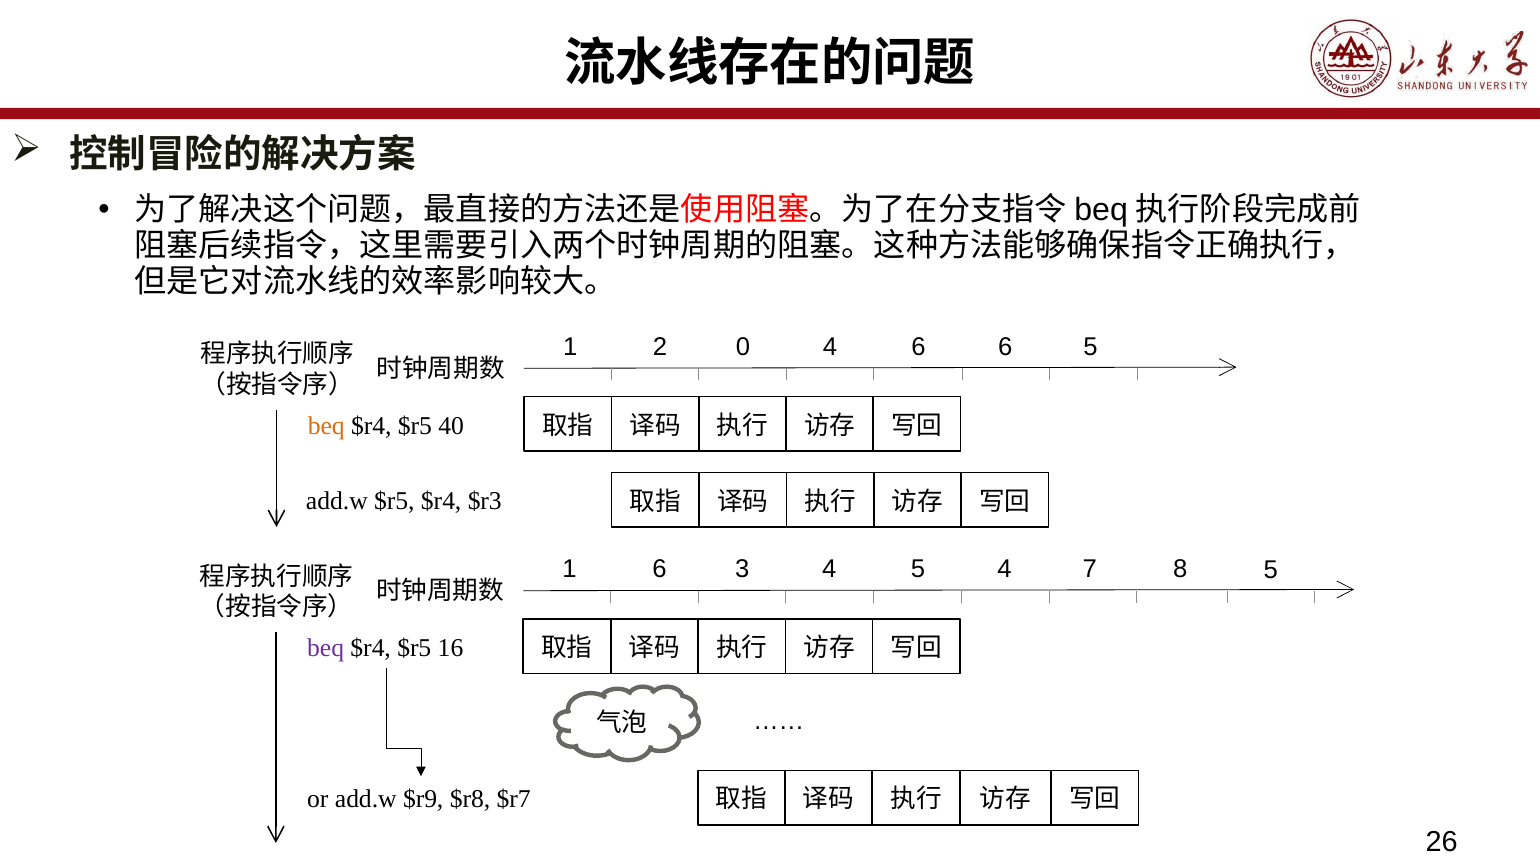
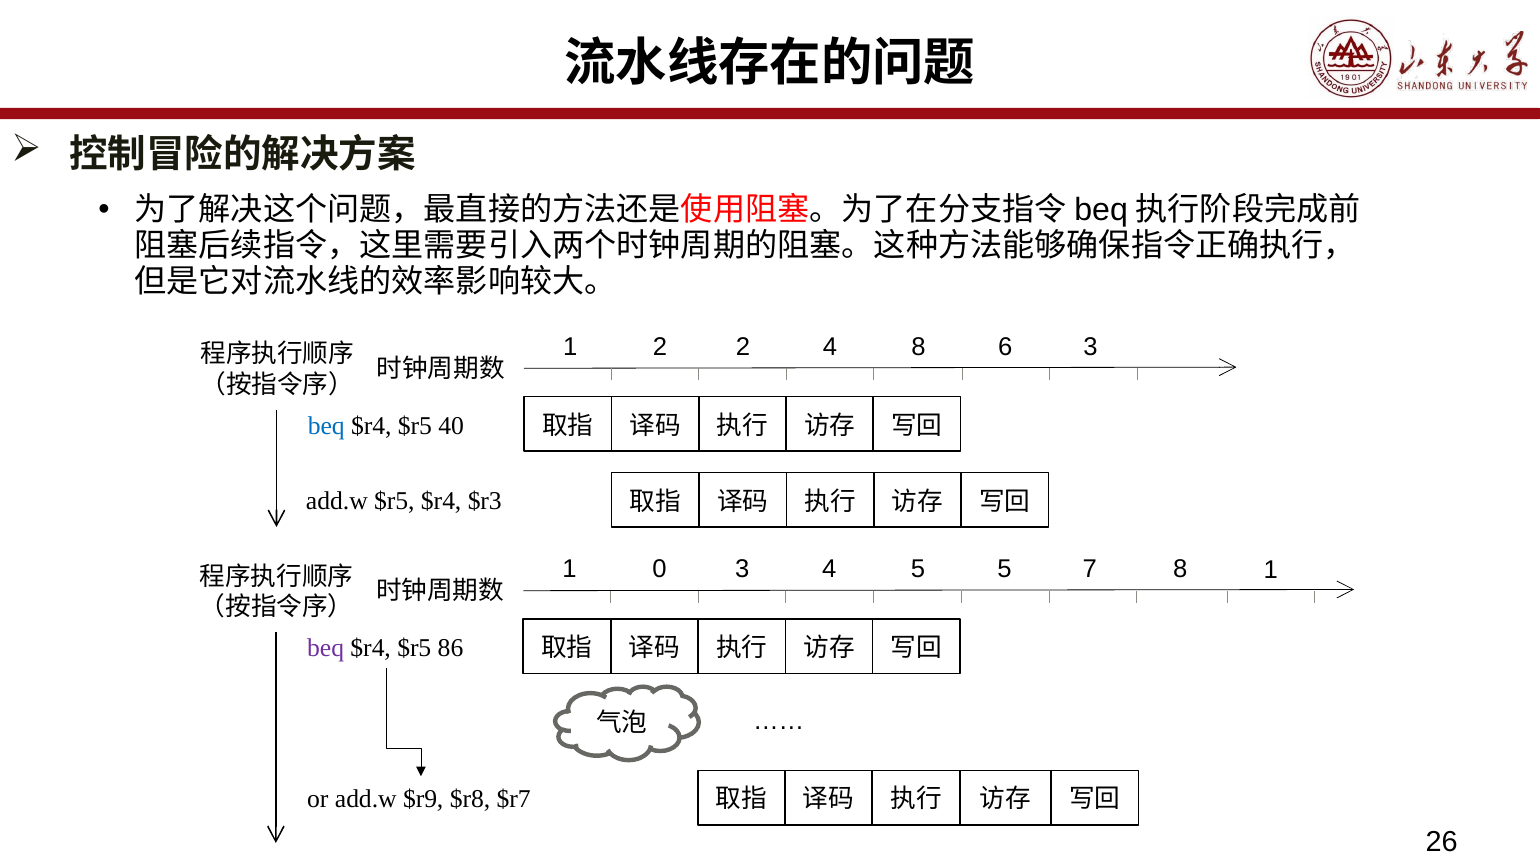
2 0: 0 -> 2
4 6: 6 -> 8
6 5: 5 -> 3
beq at (326, 426) colour: orange -> blue
1 6: 6 -> 0
5 4: 4 -> 5
8 5: 5 -> 1
16: 16 -> 86
